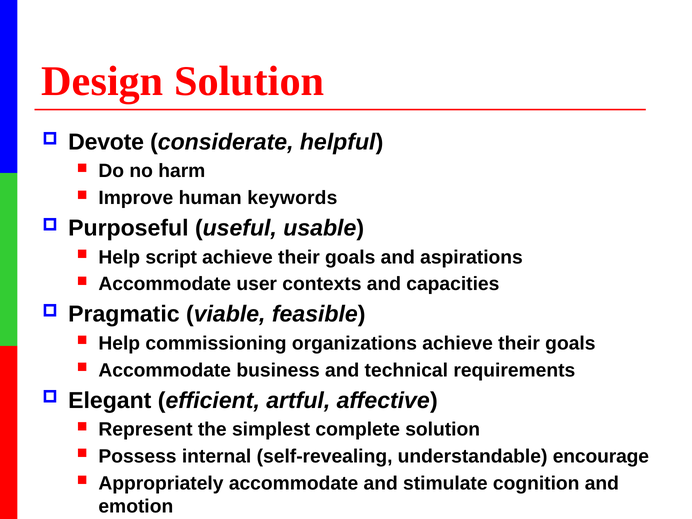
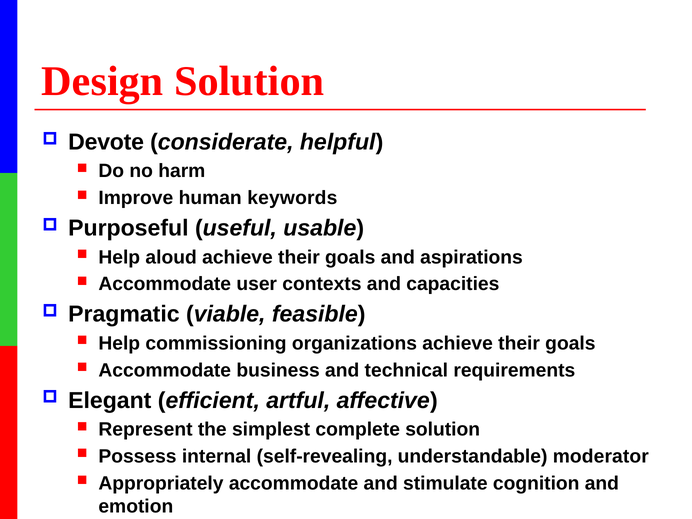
script: script -> aloud
encourage: encourage -> moderator
